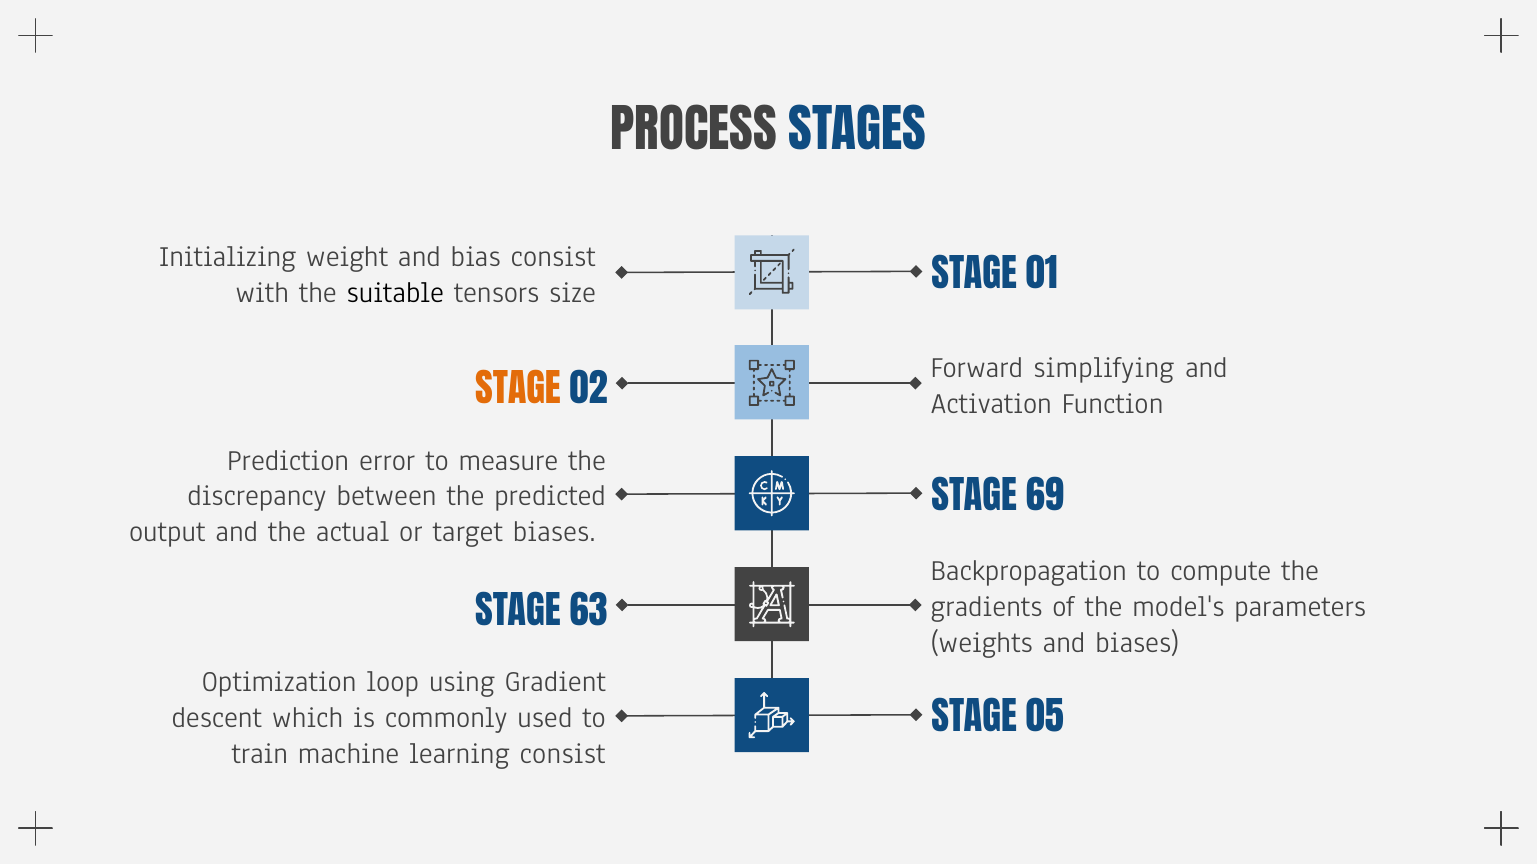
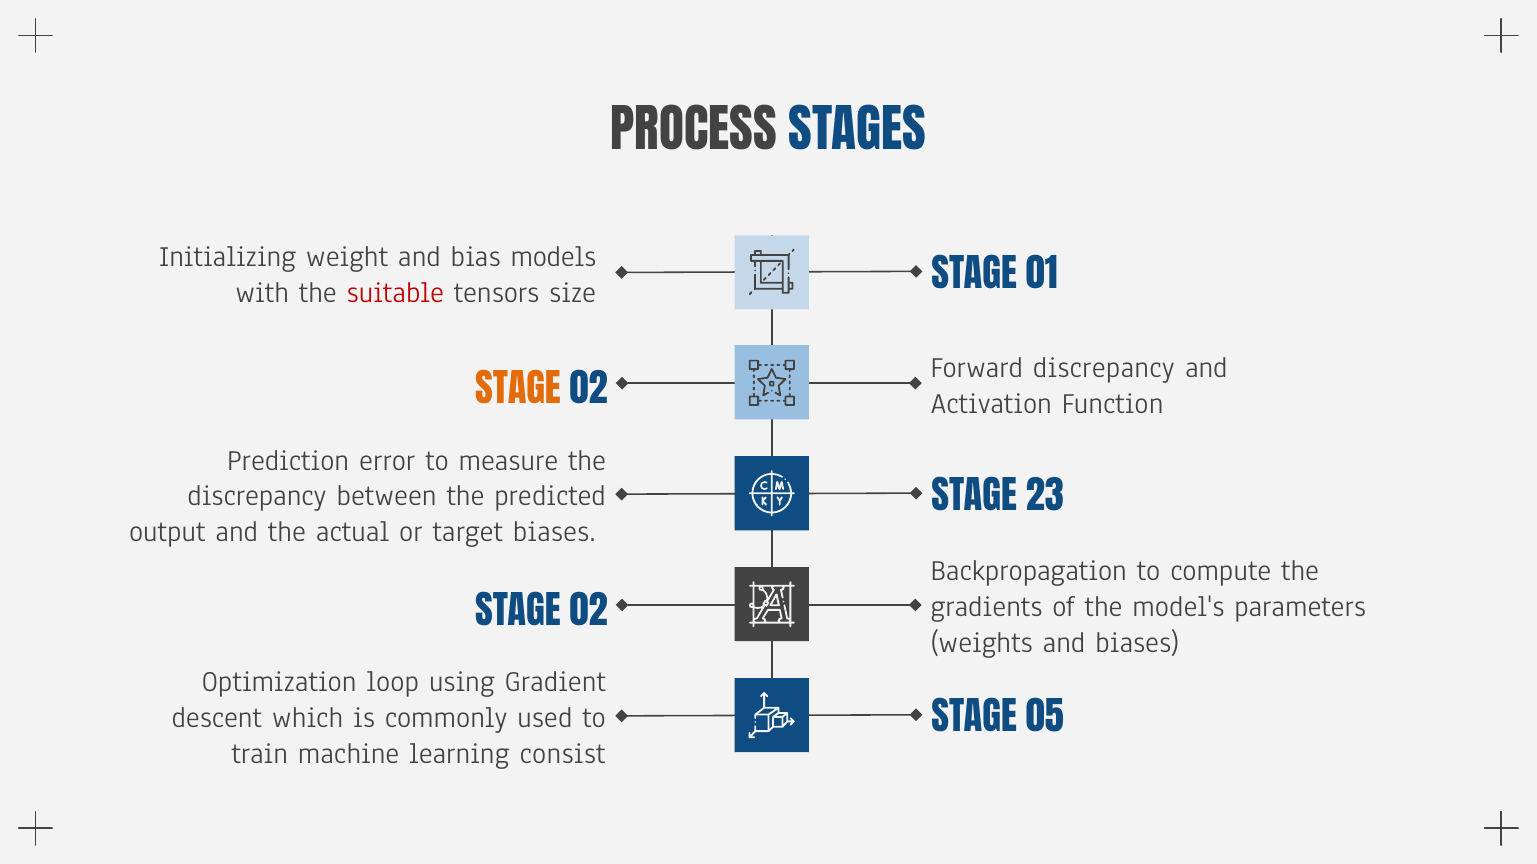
bias consist: consist -> models
suitable colour: black -> red
Forward simplifying: simplifying -> discrepancy
69: 69 -> 23
63 at (589, 613): 63 -> 02
